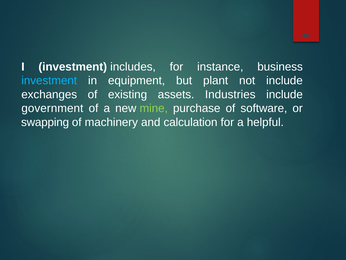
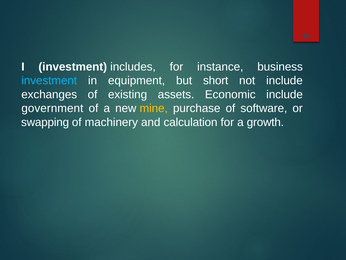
plant: plant -> short
Industries: Industries -> Economic
mine colour: light green -> yellow
helpful: helpful -> growth
